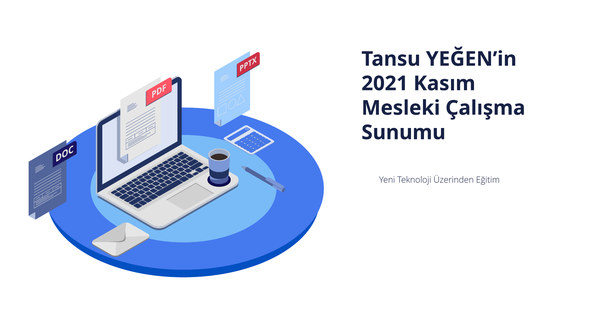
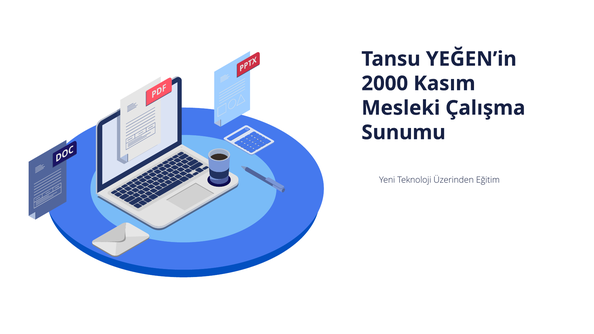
2021: 2021 -> 2000
